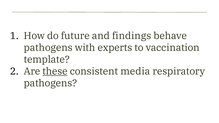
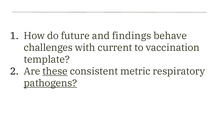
pathogens at (48, 48): pathogens -> challenges
experts: experts -> current
media: media -> metric
pathogens at (50, 83) underline: none -> present
